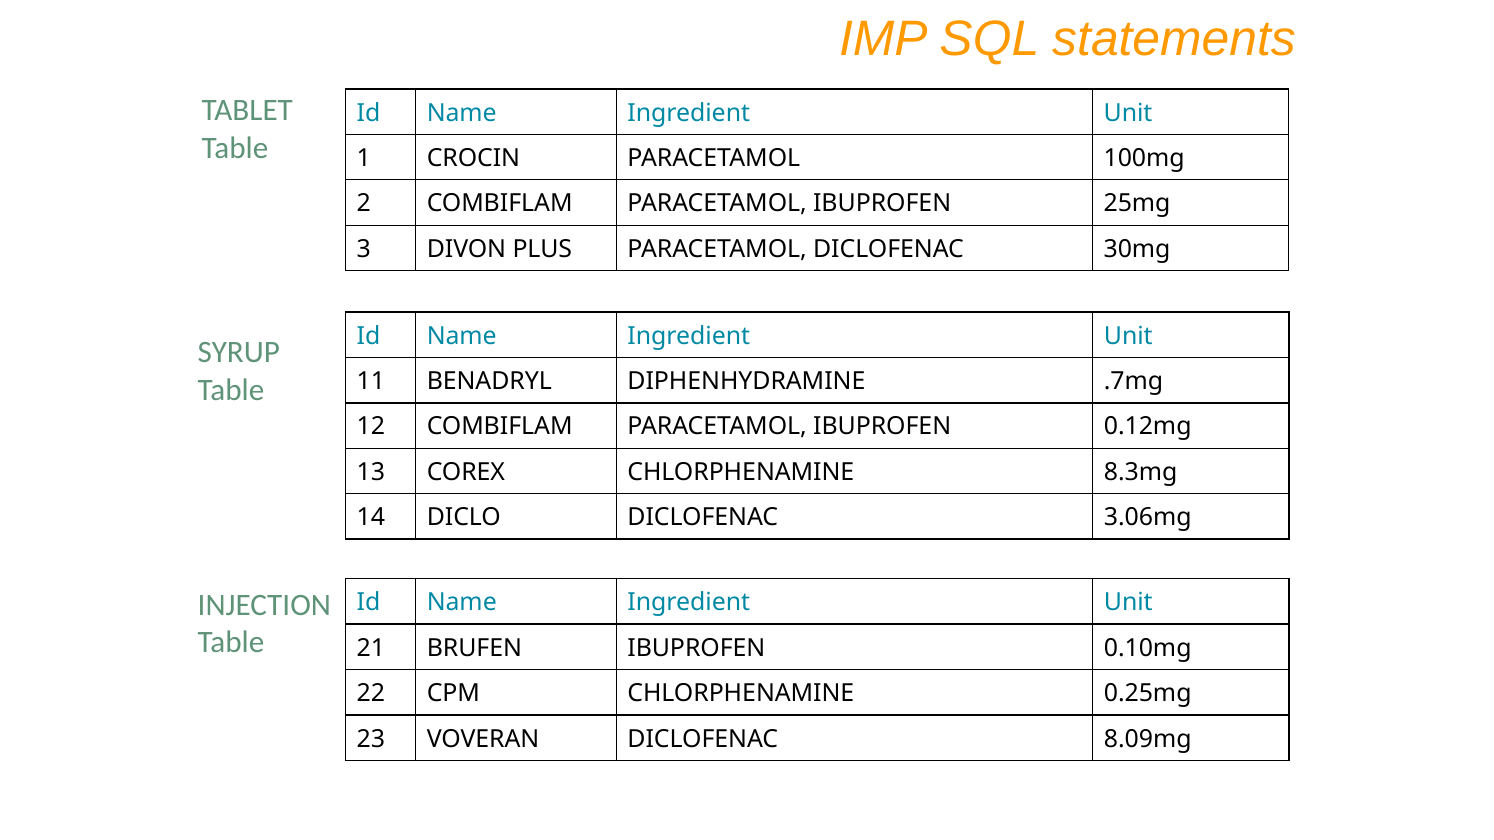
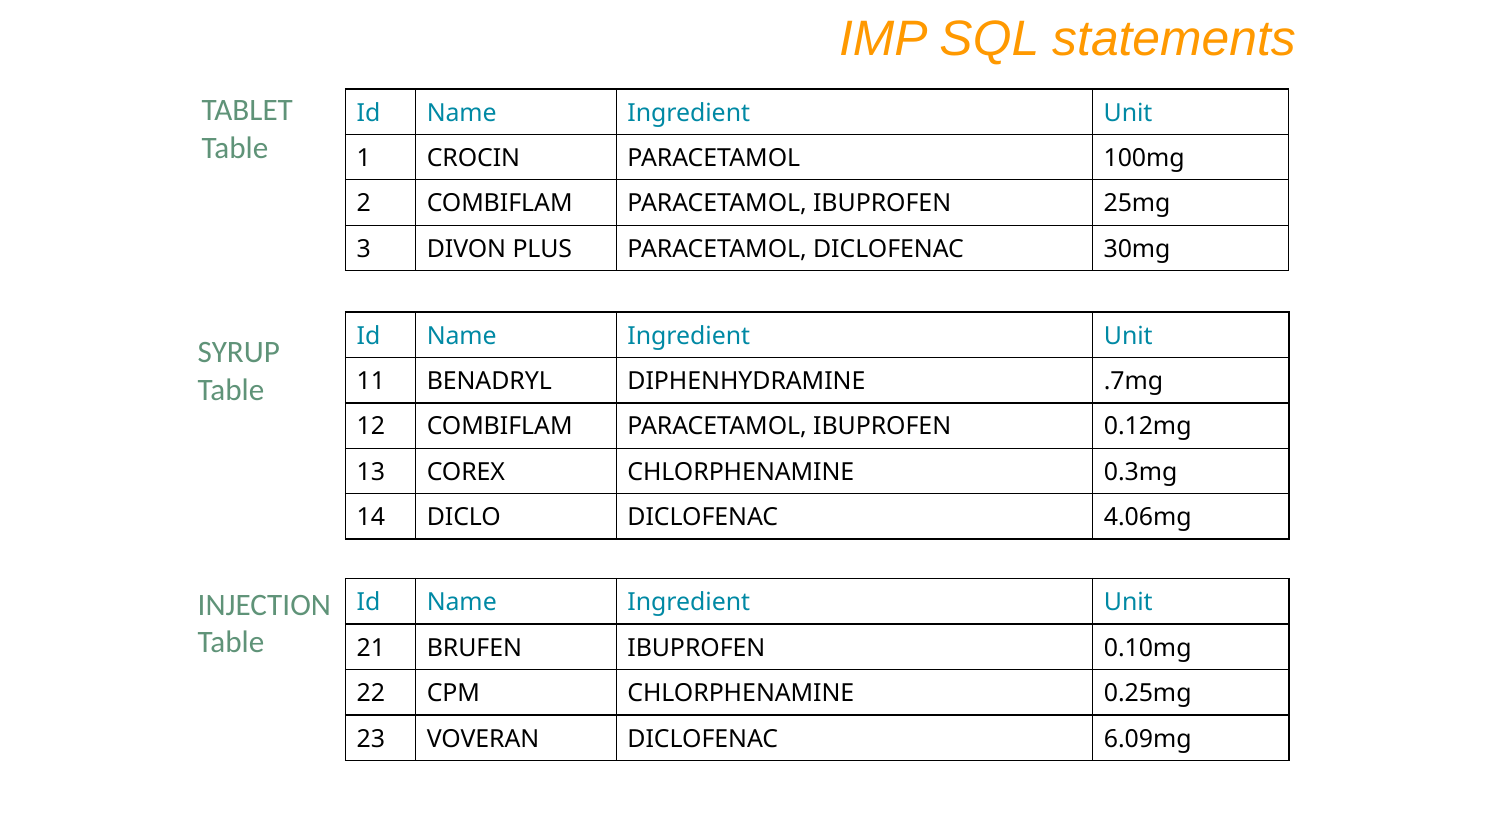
8.3mg: 8.3mg -> 0.3mg
3.06mg: 3.06mg -> 4.06mg
8.09mg: 8.09mg -> 6.09mg
